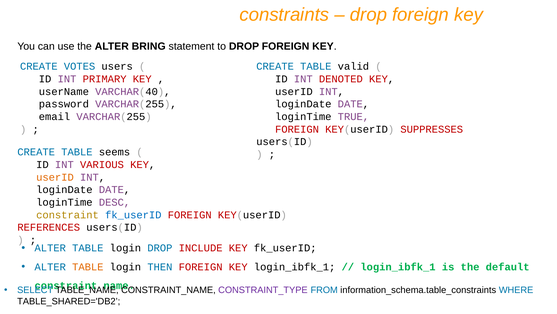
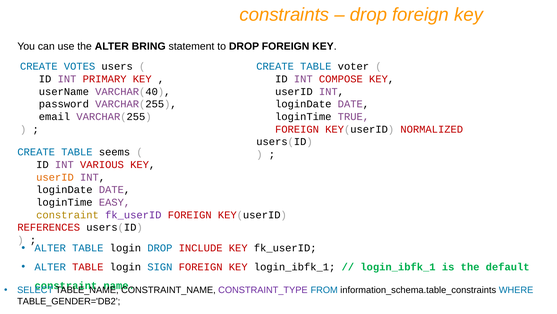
valid: valid -> voter
DENOTED: DENOTED -> COMPOSE
SUPPRESSES: SUPPRESSES -> NORMALIZED
DESC: DESC -> EASY
fk_userID at (133, 215) colour: blue -> purple
TABLE at (88, 266) colour: orange -> red
THEN: THEN -> SIGN
TABLE_SHARED='DB2: TABLE_SHARED='DB2 -> TABLE_GENDER='DB2
